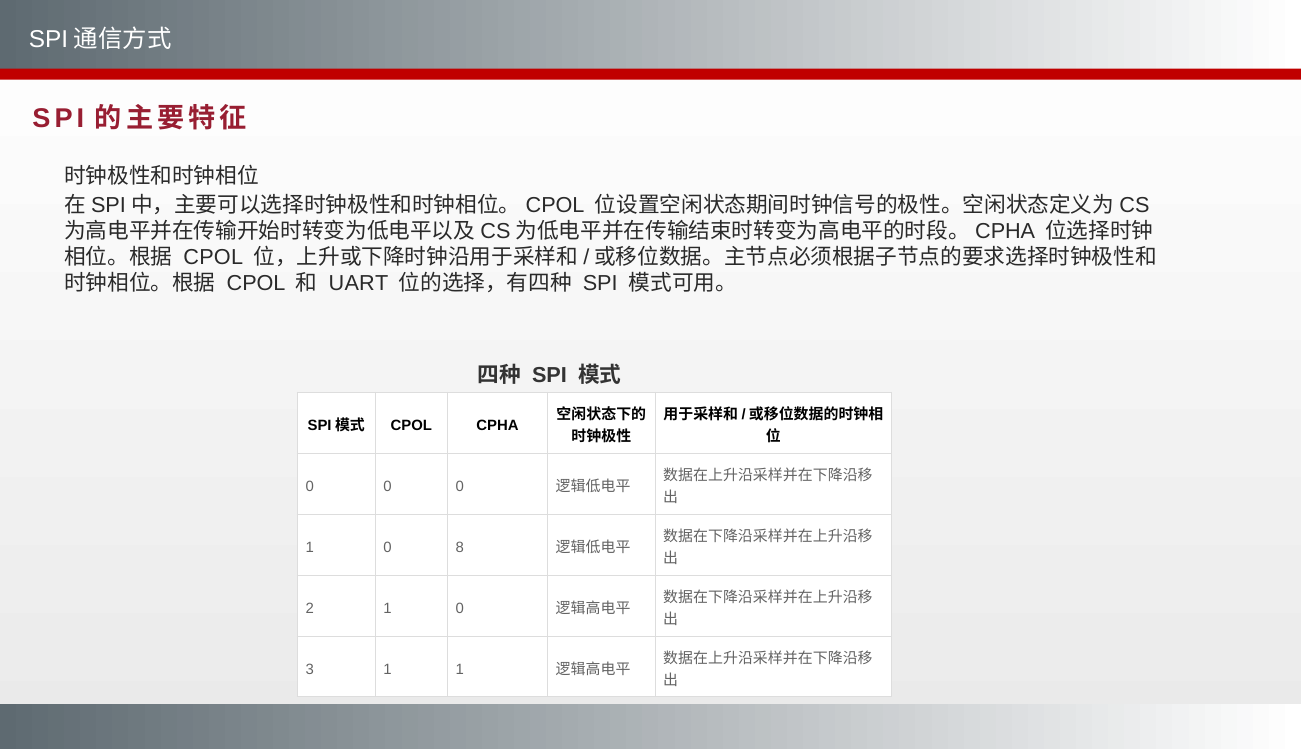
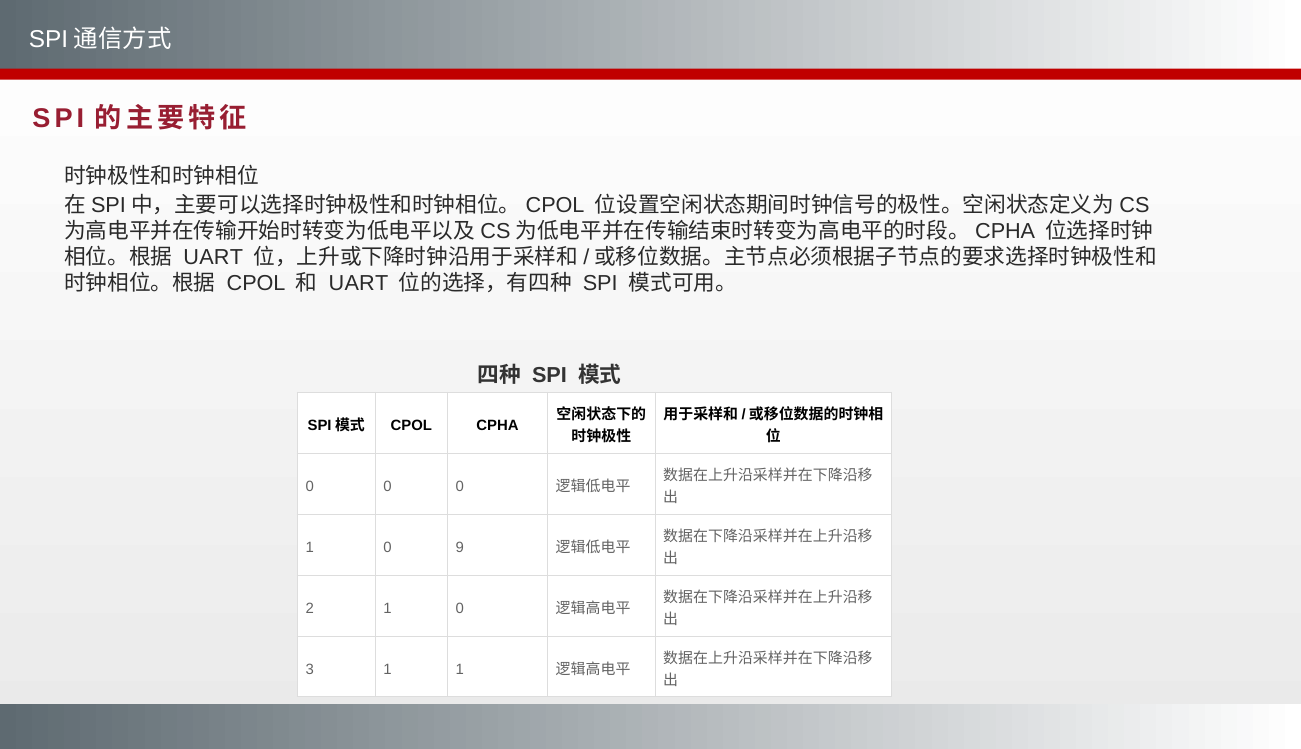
CPOL at (213, 257): CPOL -> UART
8: 8 -> 9
